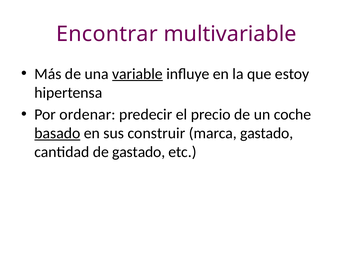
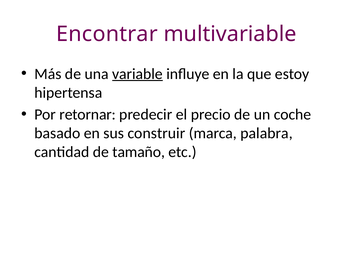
ordenar: ordenar -> retornar
basado underline: present -> none
marca gastado: gastado -> palabra
de gastado: gastado -> tamaño
